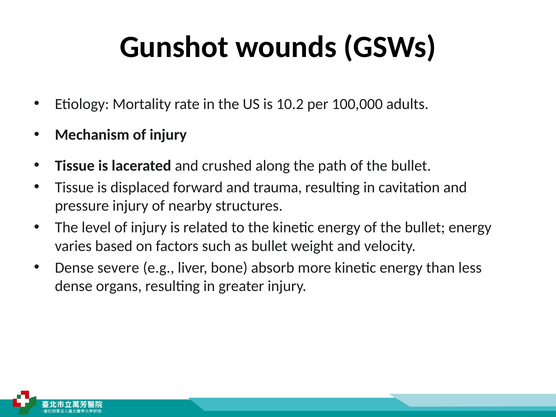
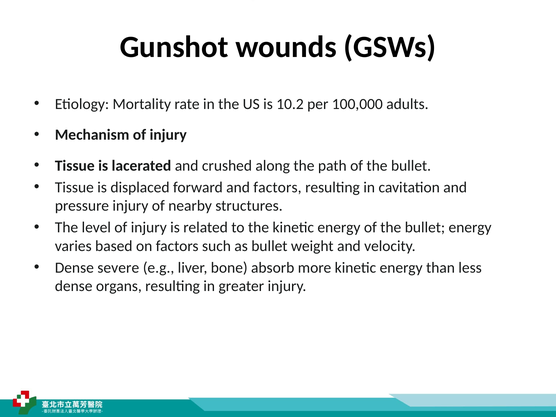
and trauma: trauma -> factors
